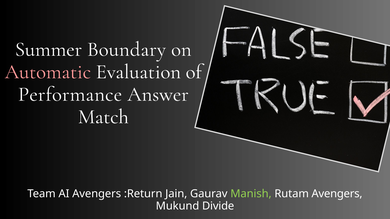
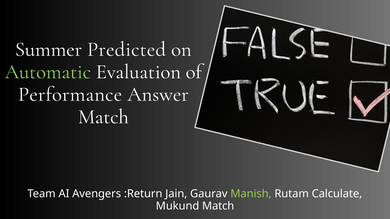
Boundary: Boundary -> Predicted
Automatic colour: pink -> light green
Rutam Avengers: Avengers -> Calculate
Mukund Divide: Divide -> Match
